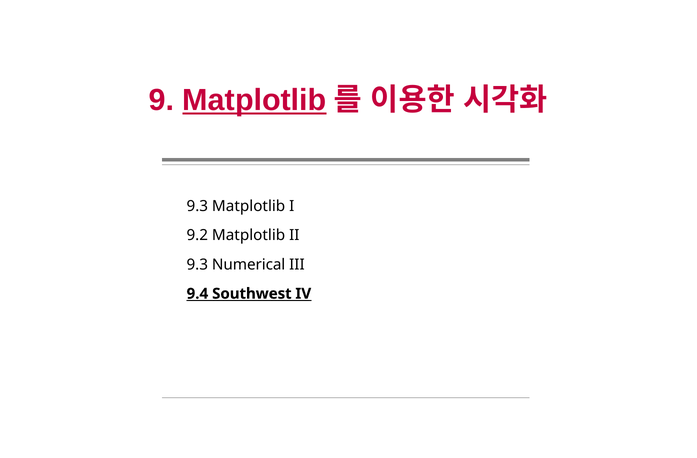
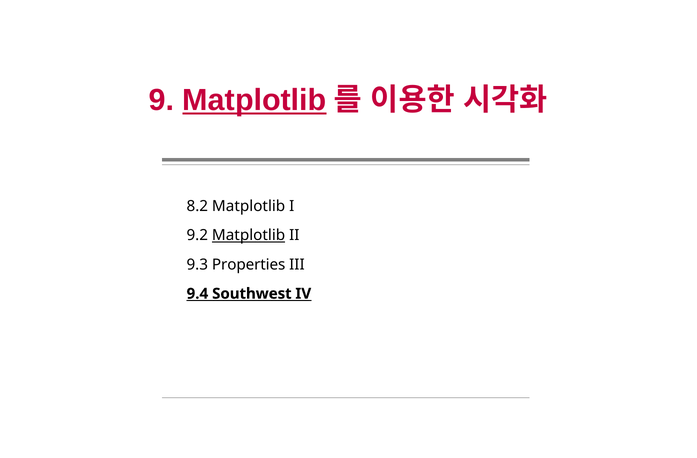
9.3 at (197, 206): 9.3 -> 8.2
Matplotlib at (249, 235) underline: none -> present
Numerical: Numerical -> Properties
